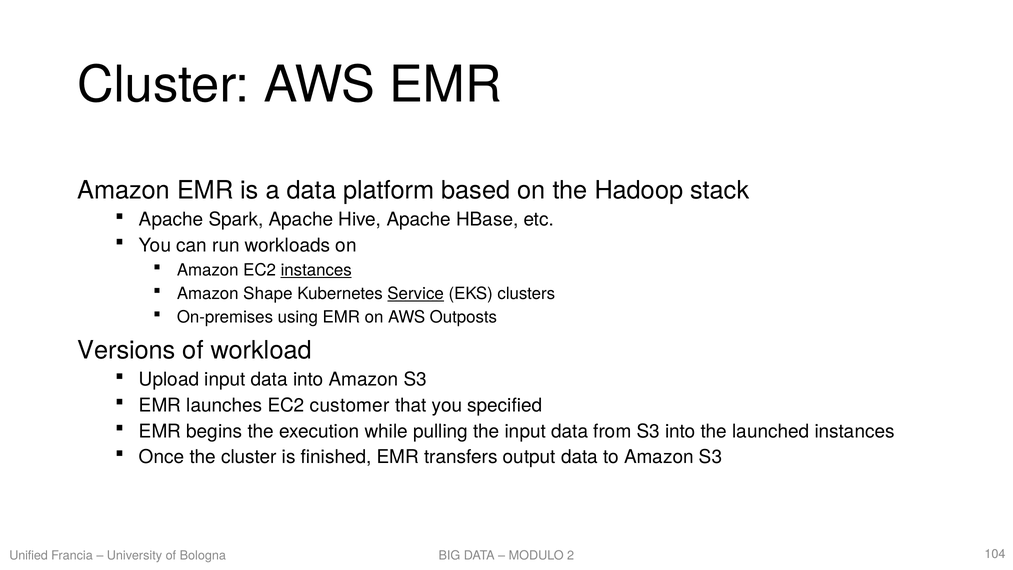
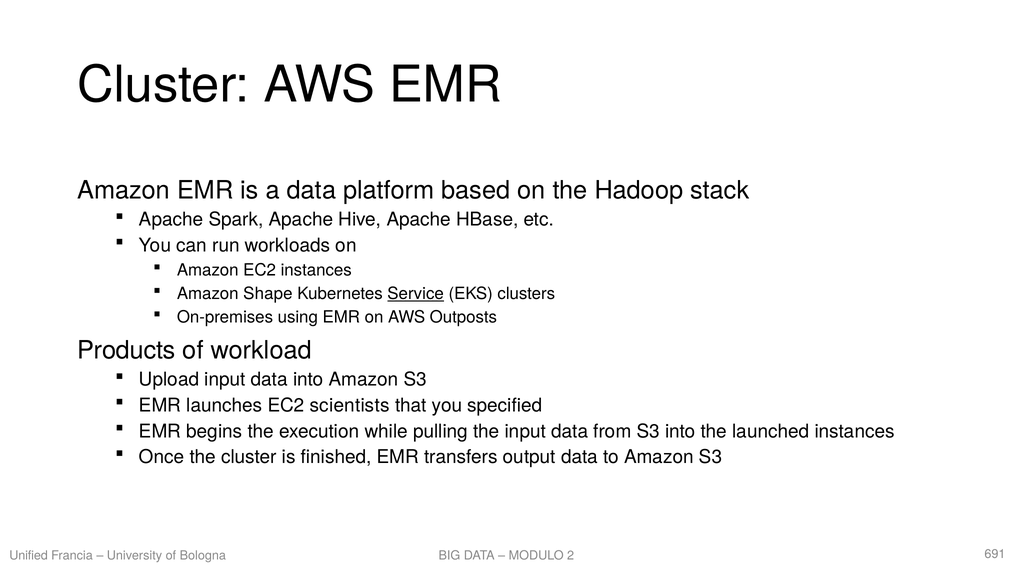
instances at (316, 270) underline: present -> none
Versions: Versions -> Products
customer: customer -> scientists
104: 104 -> 691
